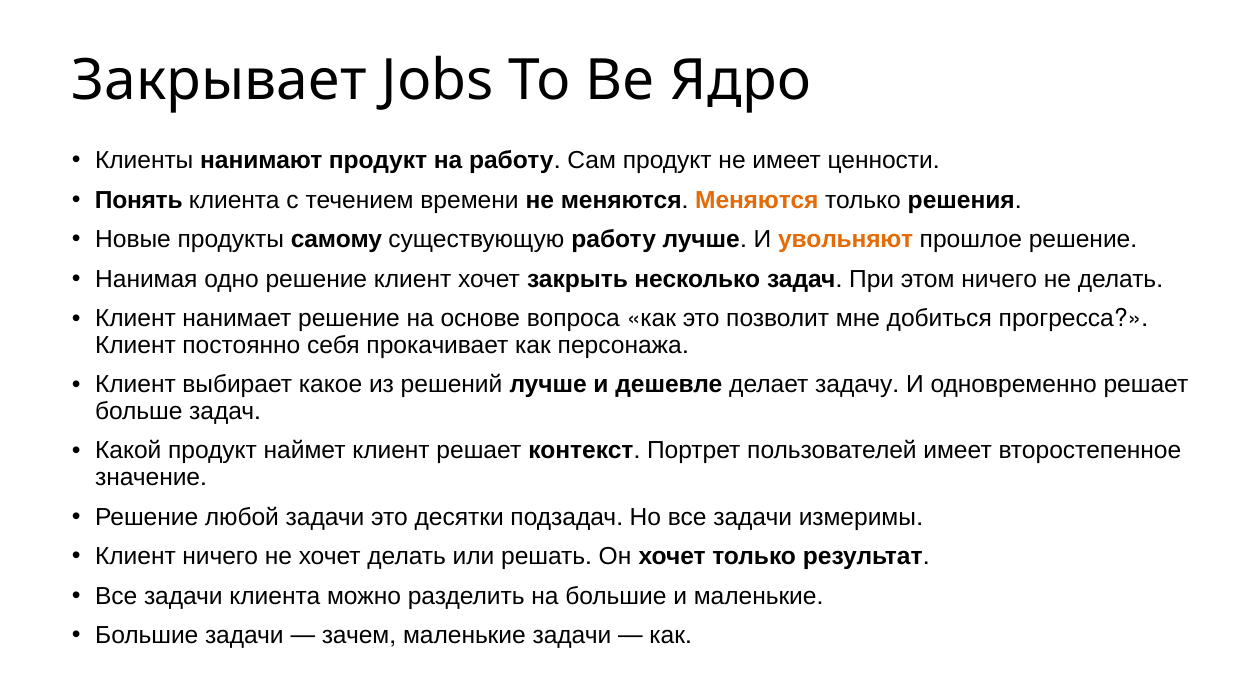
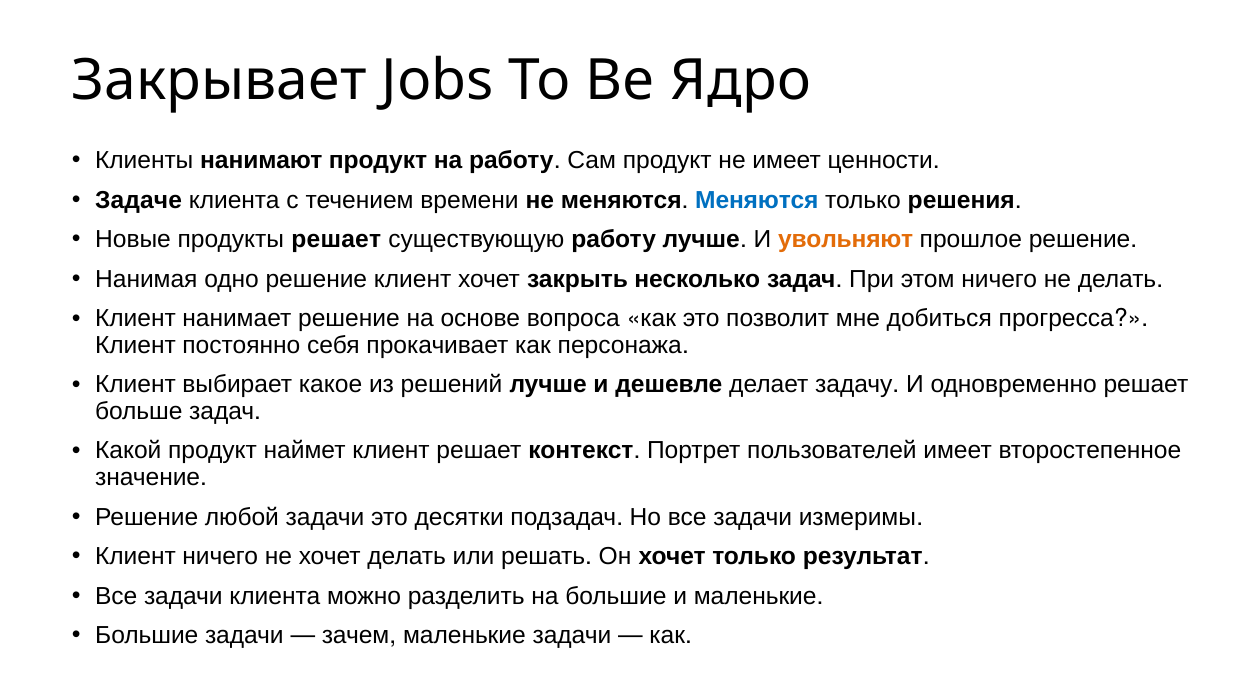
Понять: Понять -> Задаче
Меняются at (757, 200) colour: orange -> blue
продукты самому: самому -> решает
